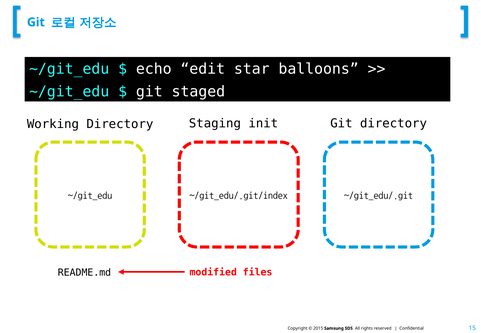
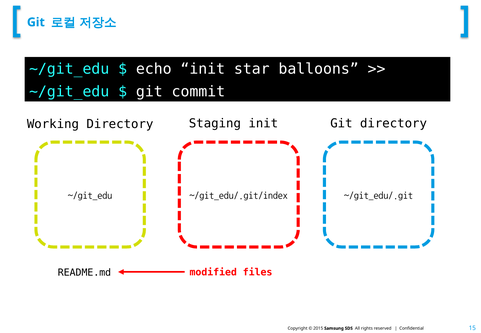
echo edit: edit -> init
staged: staged -> commit
